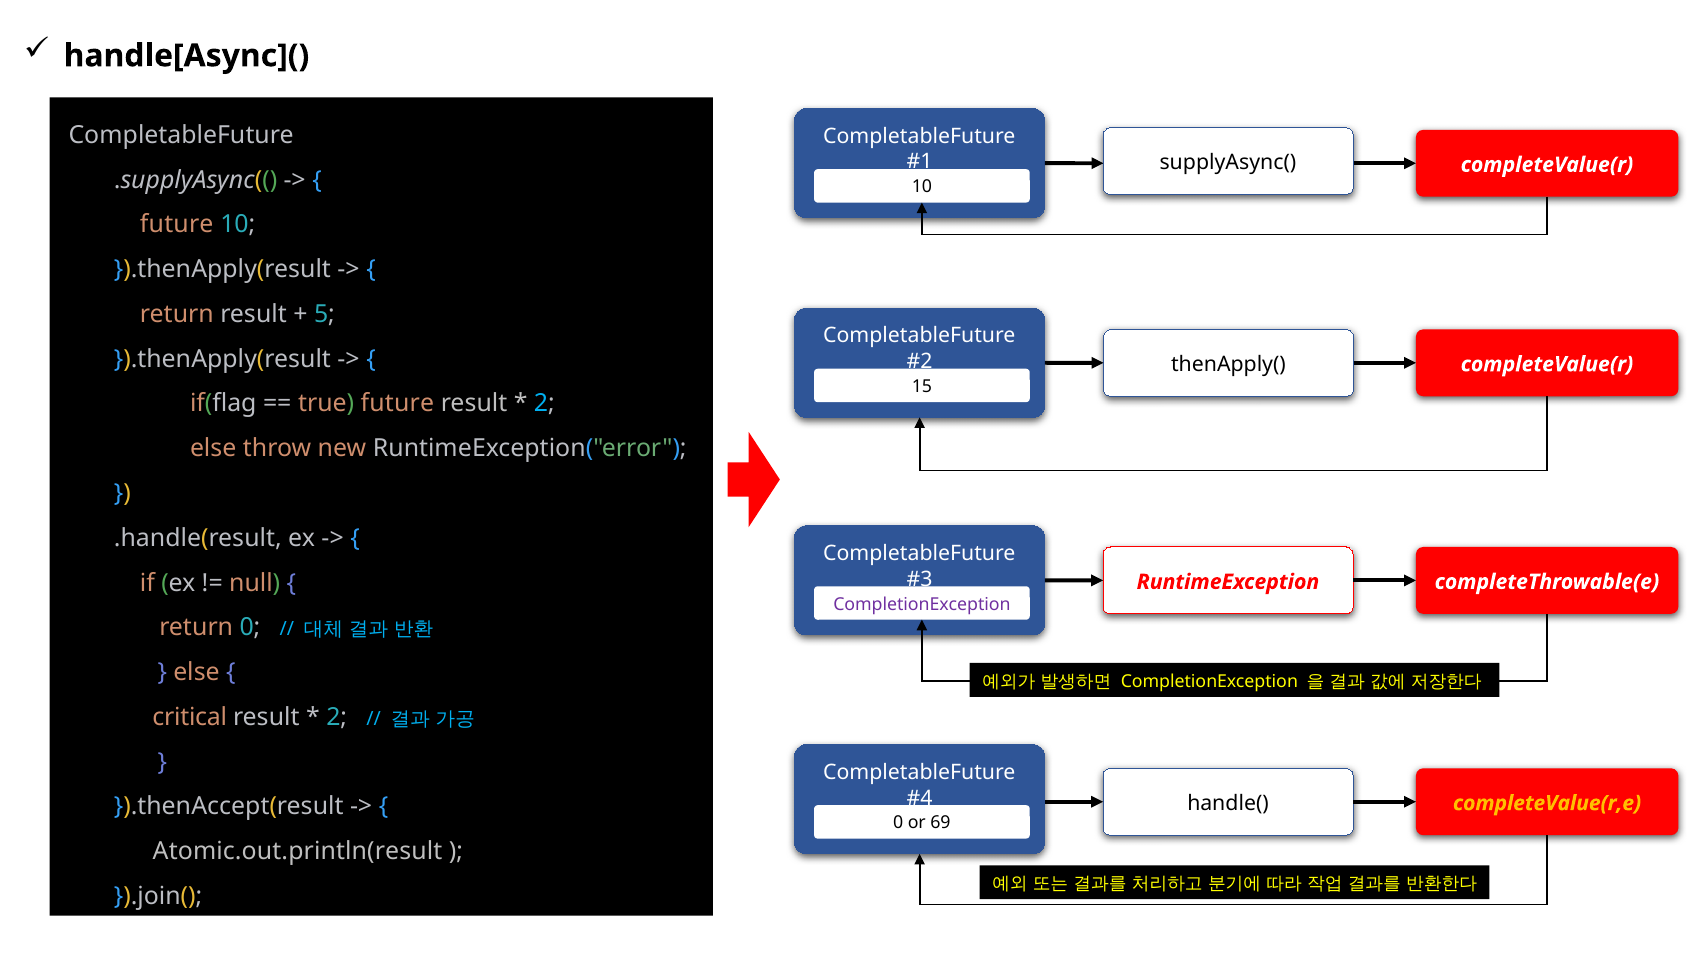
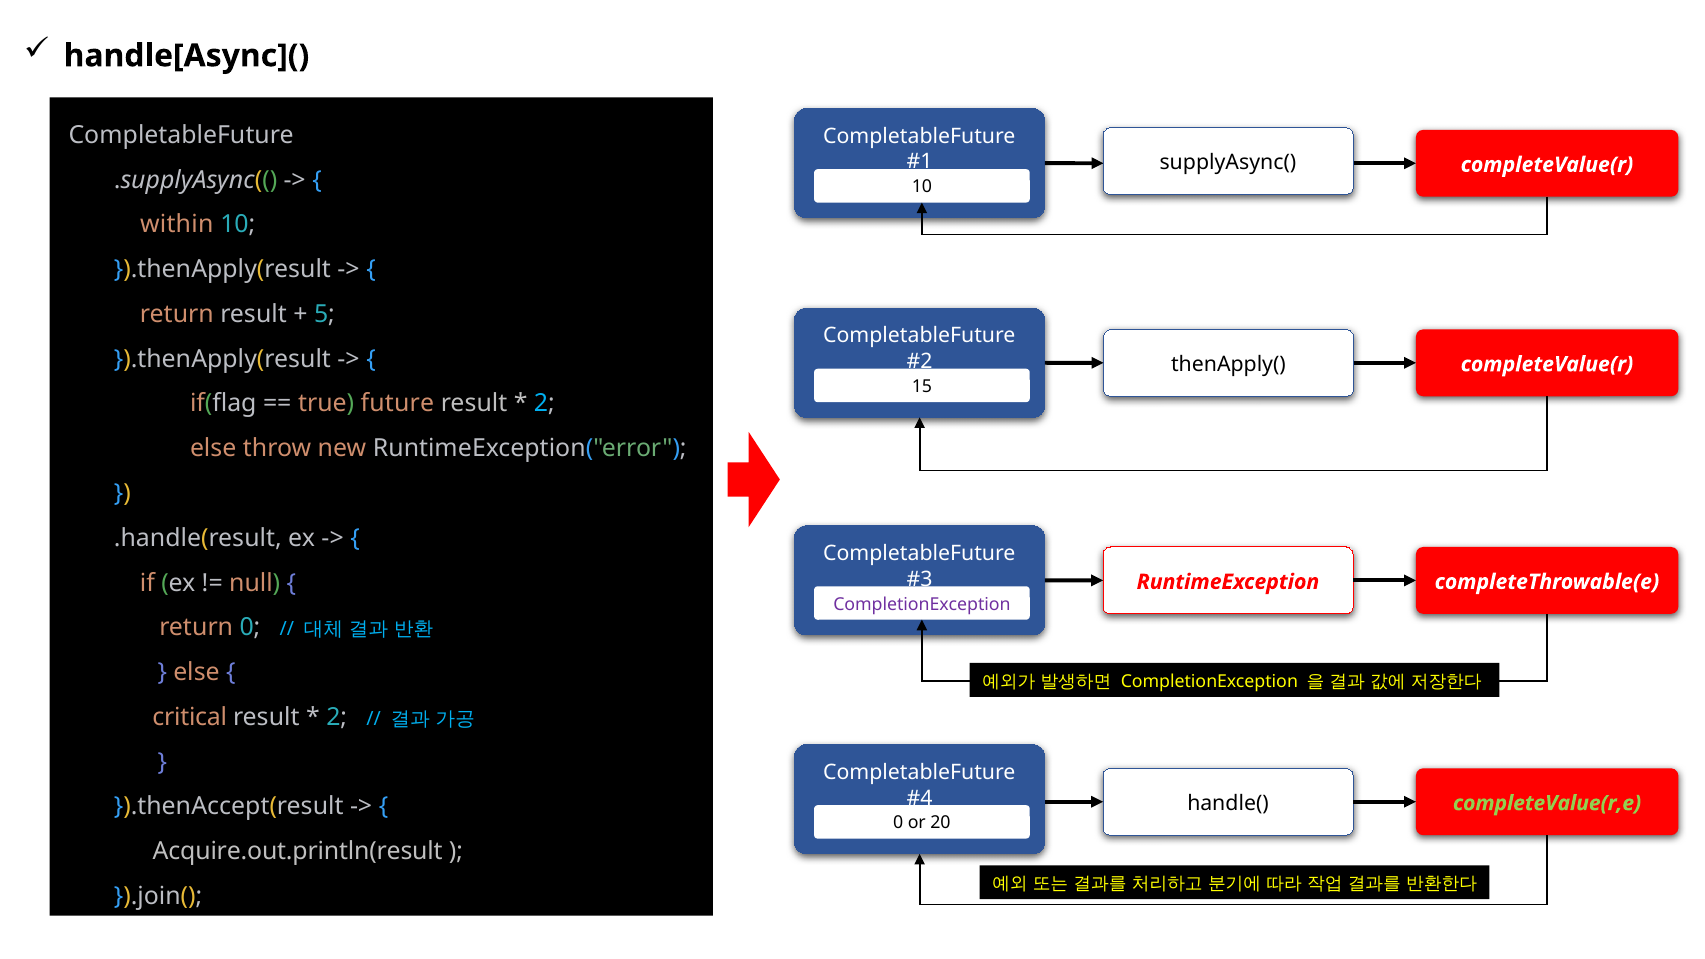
future at (177, 225): future -> within
completeValue(r,e colour: yellow -> light green
69: 69 -> 20
Atomic.out.println(result: Atomic.out.println(result -> Acquire.out.println(result
